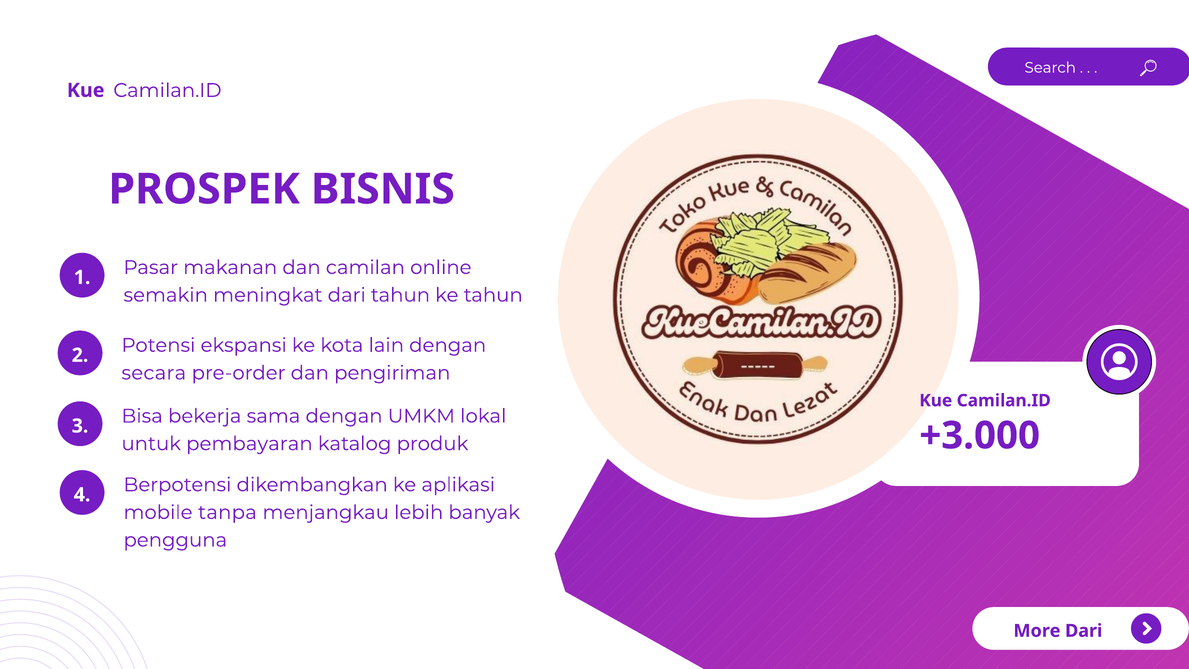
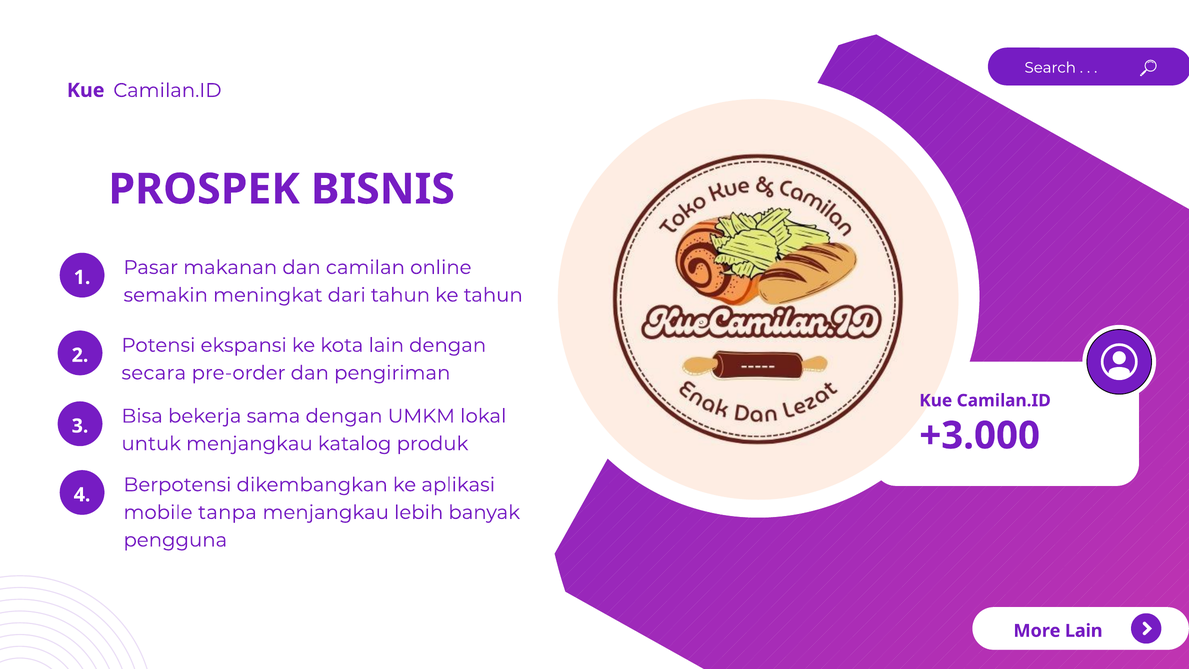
untuk pembayaran: pembayaran -> menjangkau
More Dari: Dari -> Lain
